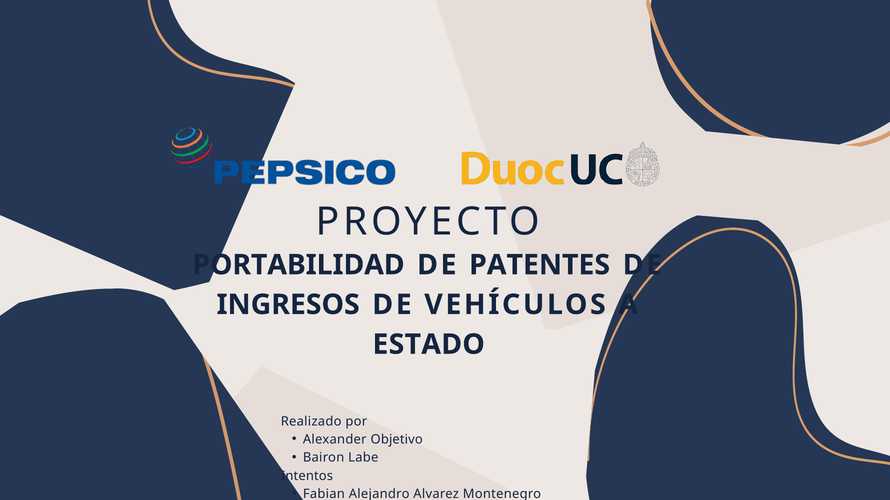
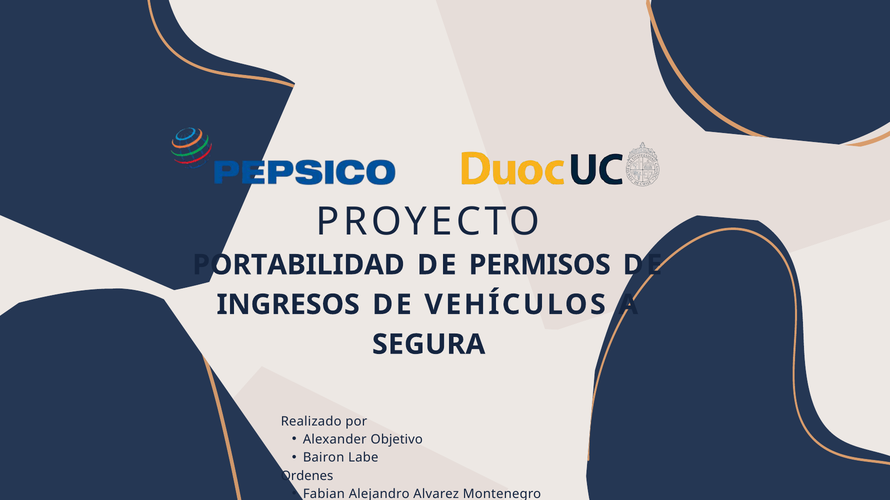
PATENTES: PATENTES -> PERMISOS
ESTADO: ESTADO -> SEGURA
Intentos: Intentos -> Ordenes
